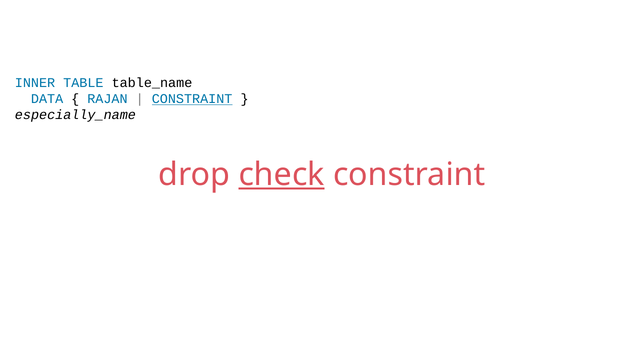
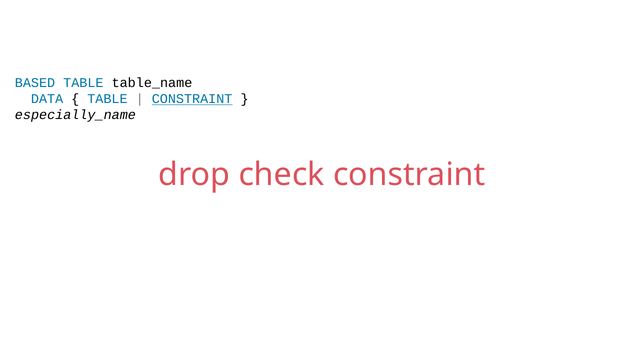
INNER: INNER -> BASED
RAJAN at (107, 99): RAJAN -> TABLE
check underline: present -> none
